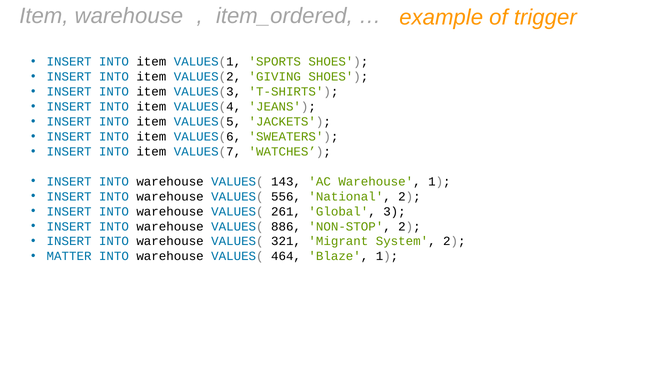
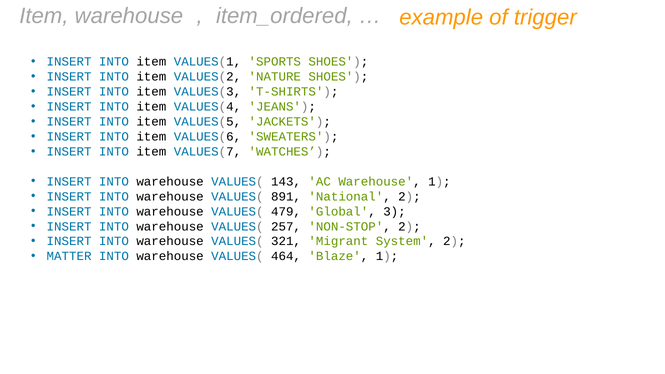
GIVING: GIVING -> NATURE
556: 556 -> 891
261: 261 -> 479
886: 886 -> 257
